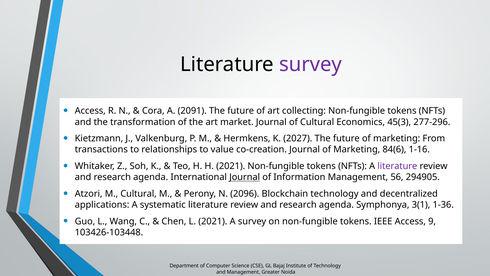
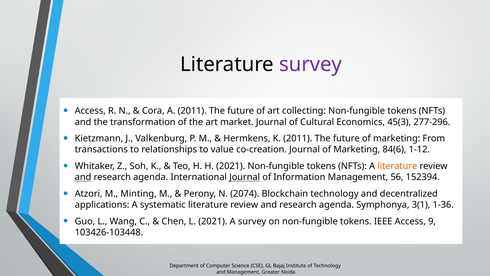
A 2091: 2091 -> 2011
K 2027: 2027 -> 2011
1-16: 1-16 -> 1-12
literature at (397, 166) colour: purple -> orange
and at (83, 177) underline: none -> present
294905: 294905 -> 152394
M Cultural: Cultural -> Minting
2096: 2096 -> 2074
